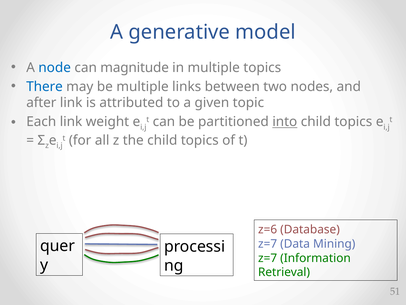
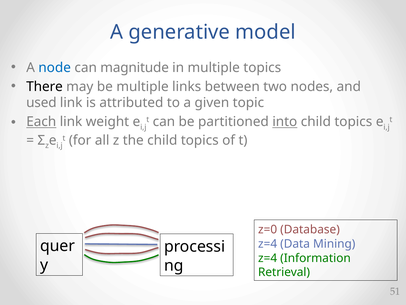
There colour: blue -> black
after: after -> used
Each underline: none -> present
z=6: z=6 -> z=0
z=7 at (268, 244): z=7 -> z=4
z=7 at (268, 258): z=7 -> z=4
